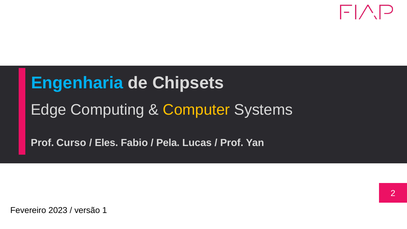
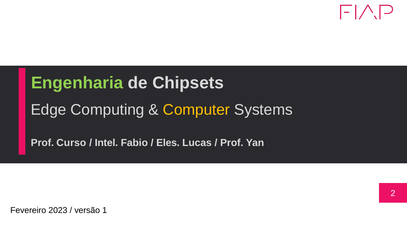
Engenharia colour: light blue -> light green
Eles: Eles -> Intel
Pela: Pela -> Eles
